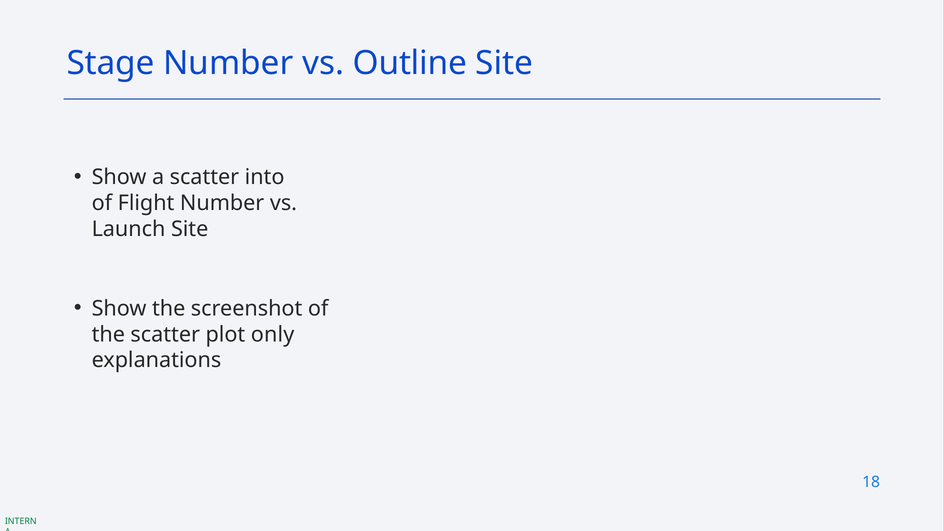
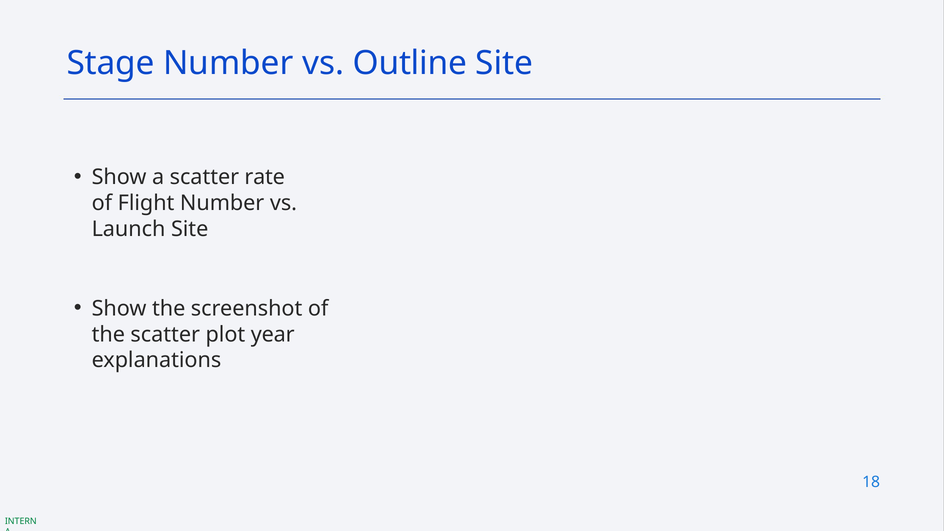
into: into -> rate
only: only -> year
